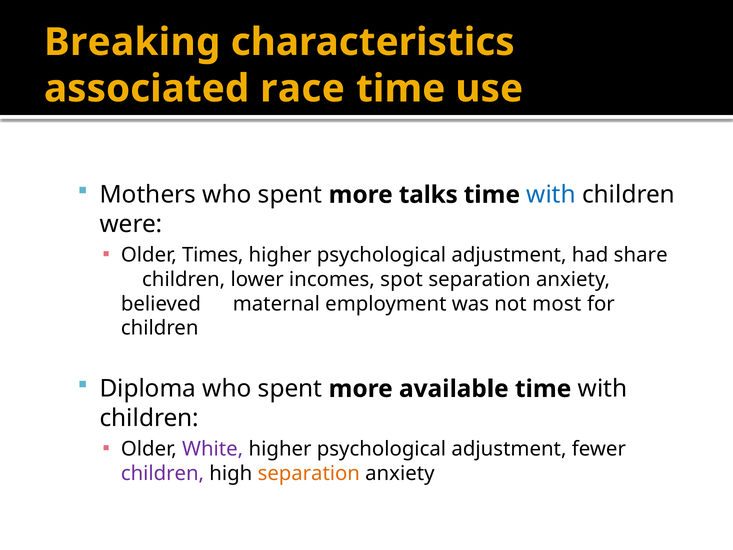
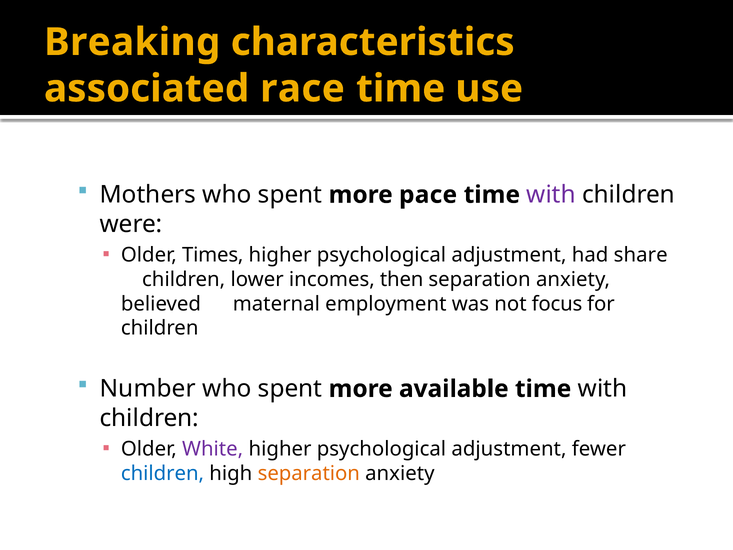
talks: talks -> pace
with at (551, 195) colour: blue -> purple
spot: spot -> then
most: most -> focus
Diploma: Diploma -> Number
children at (162, 473) colour: purple -> blue
